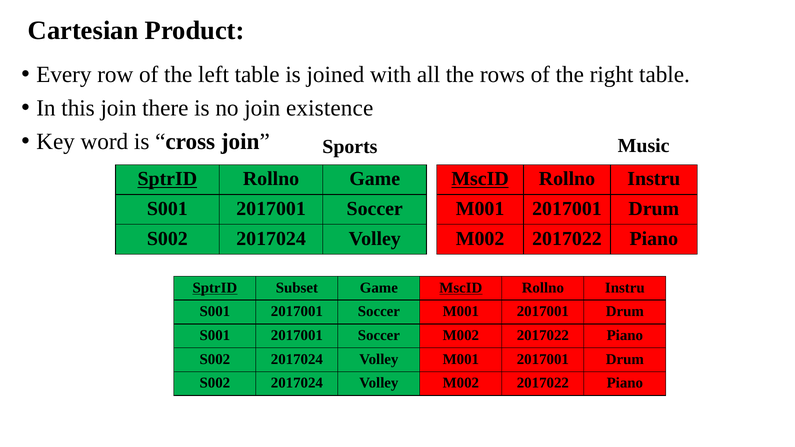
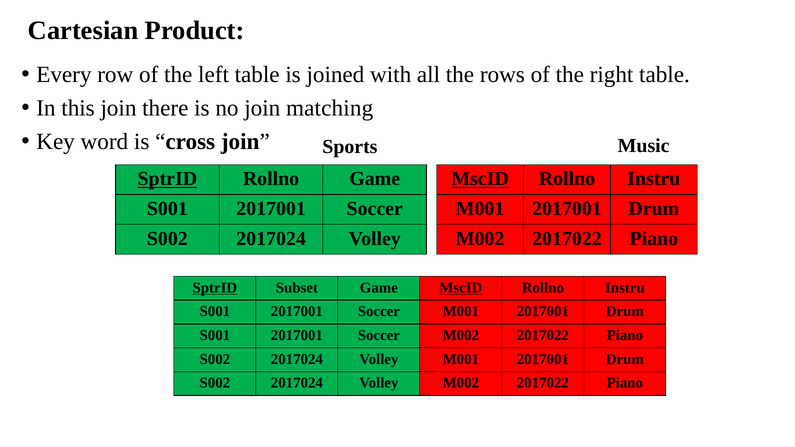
existence: existence -> matching
